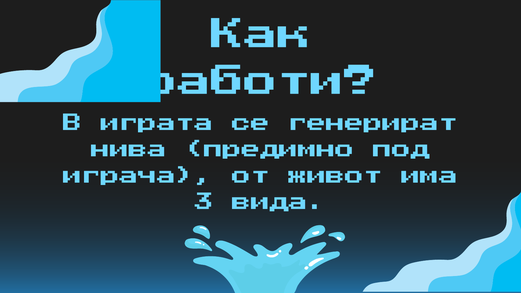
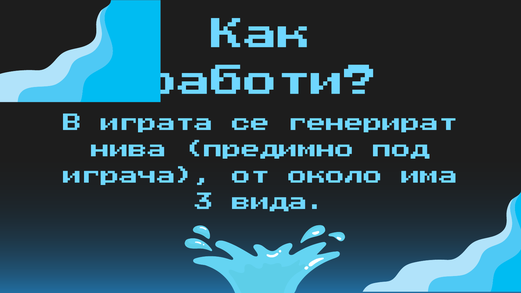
живот: живот -> около
